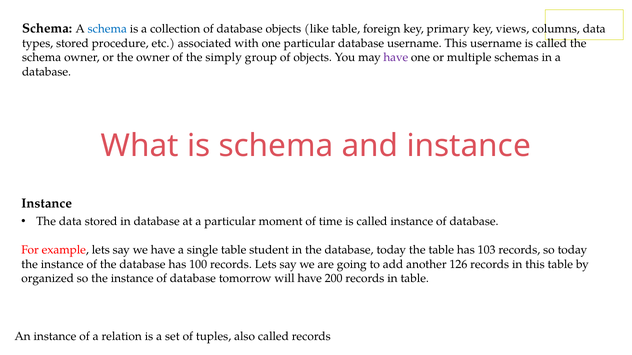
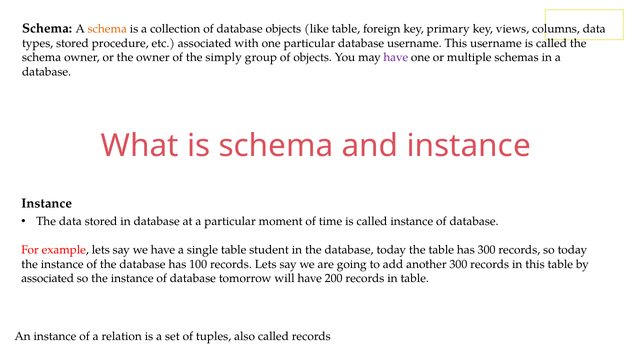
schema at (107, 29) colour: blue -> orange
has 103: 103 -> 300
another 126: 126 -> 300
organized at (48, 279): organized -> associated
